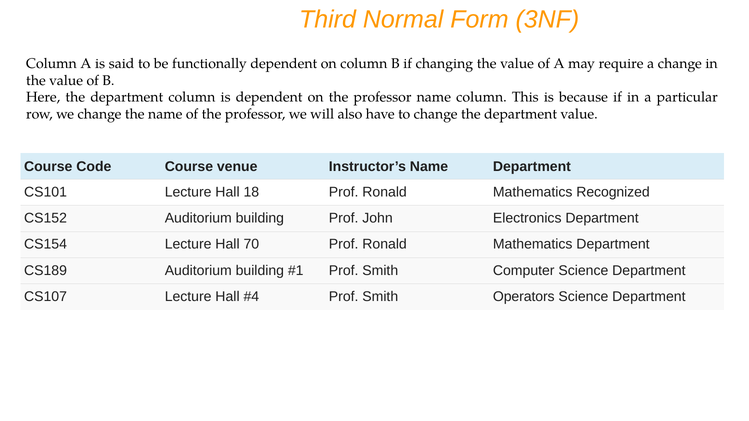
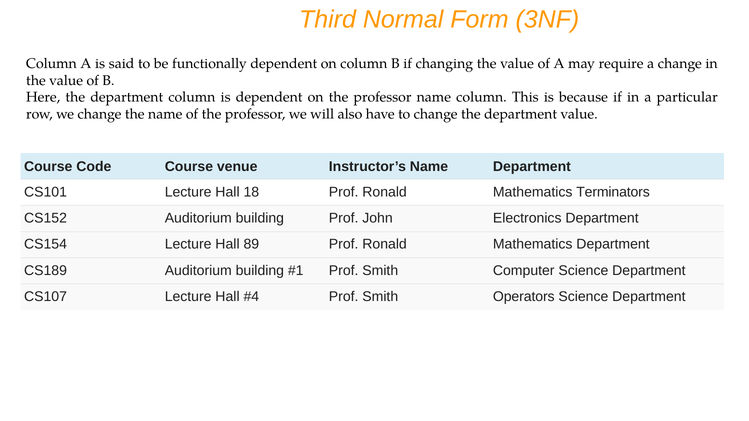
Recognized: Recognized -> Terminators
70: 70 -> 89
